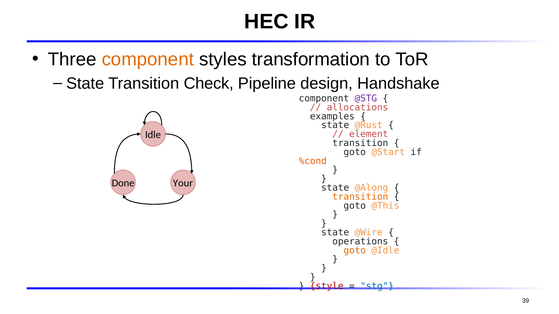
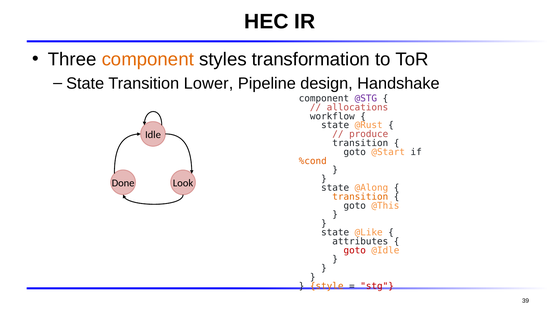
Check: Check -> Lower
examples: examples -> workflow
element: element -> produce
Your: Your -> Look
@Wire: @Wire -> @Like
operations: operations -> attributes
goto at (355, 251) colour: orange -> red
style colour: red -> orange
stg colour: blue -> red
